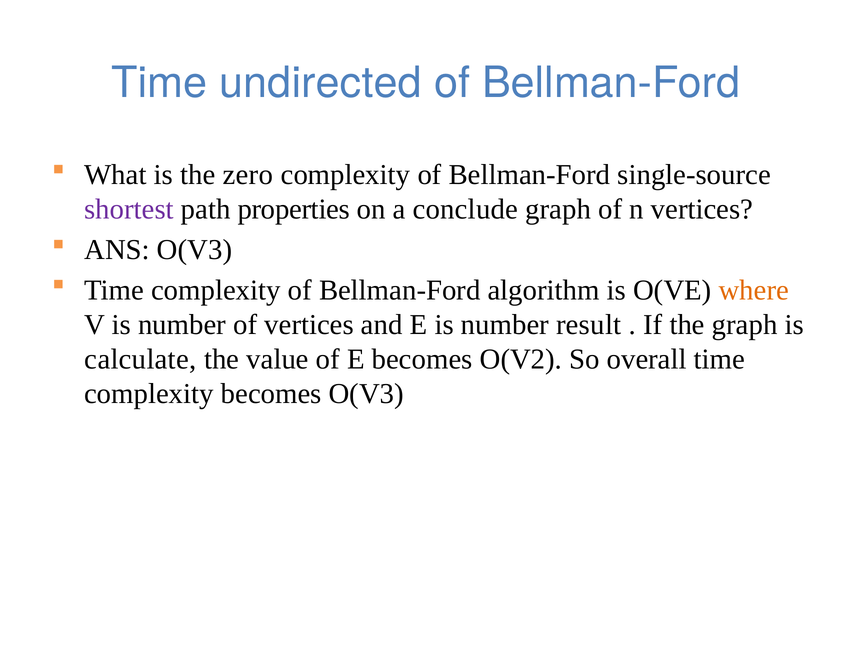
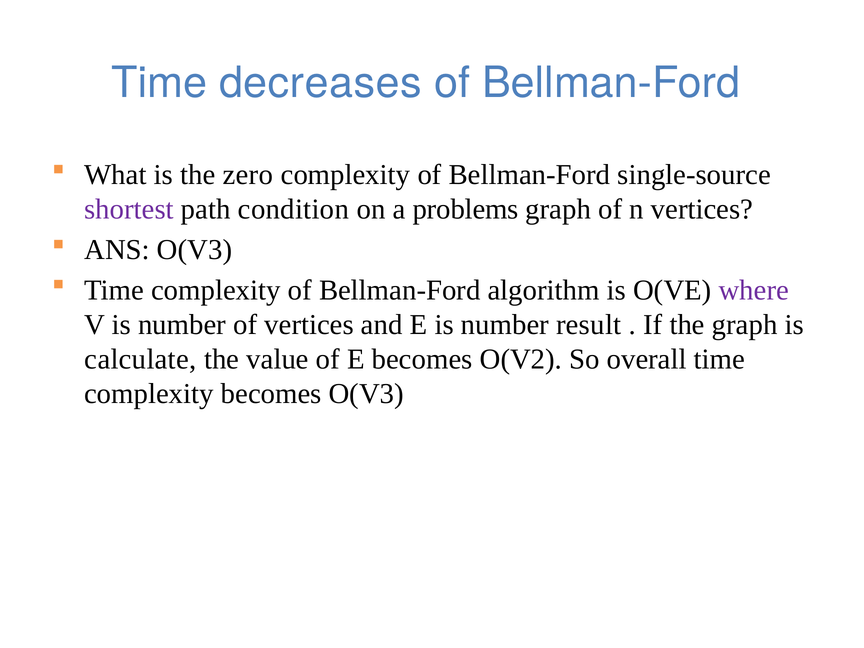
undirected: undirected -> decreases
properties: properties -> condition
conclude: conclude -> problems
where colour: orange -> purple
